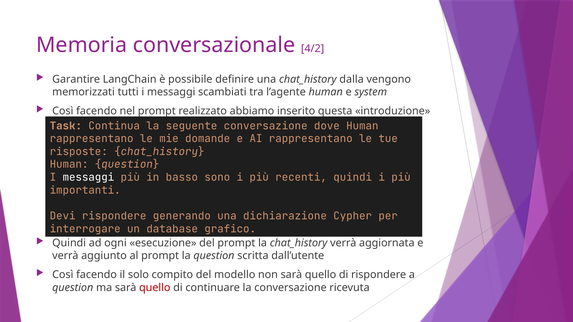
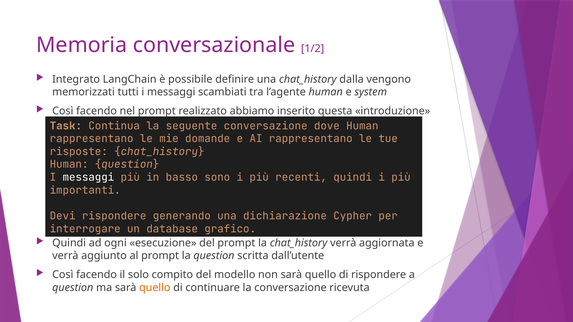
4/2: 4/2 -> 1/2
Garantire: Garantire -> Integrato
quello at (155, 288) colour: red -> orange
